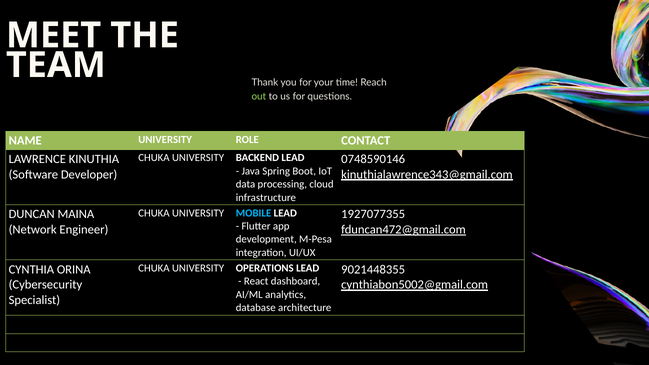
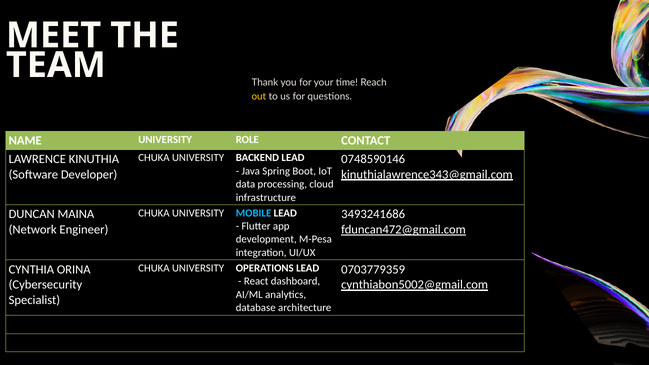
out colour: light green -> yellow
1927077355: 1927077355 -> 3493241686
9021448355: 9021448355 -> 0703779359
